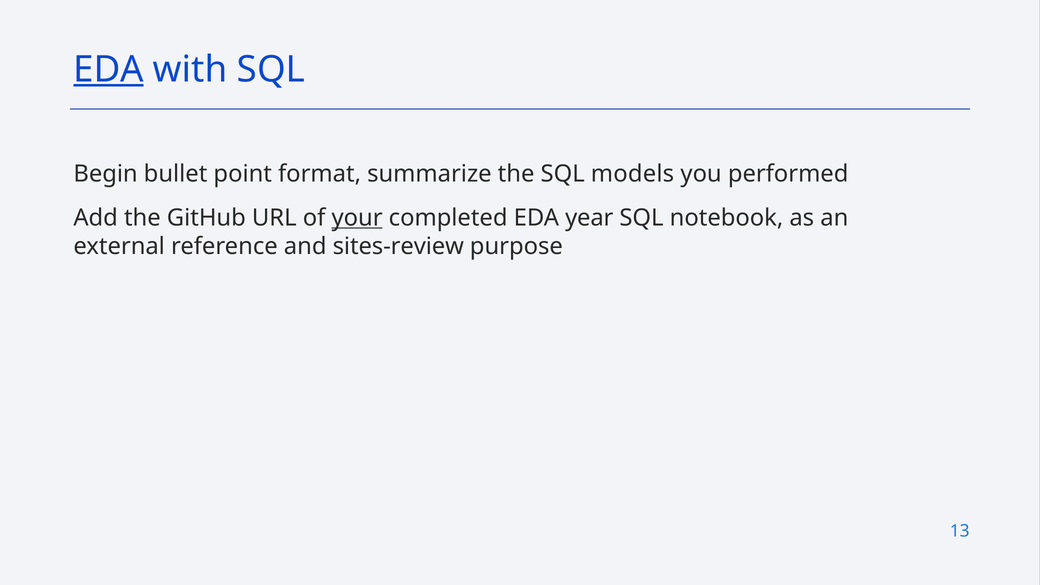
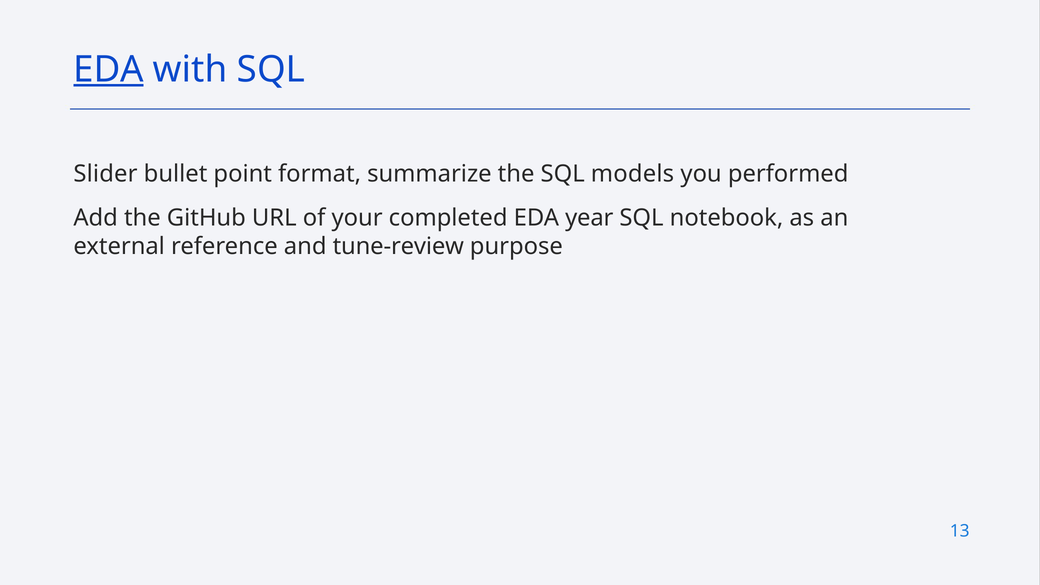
Begin: Begin -> Slider
your underline: present -> none
sites-review: sites-review -> tune-review
